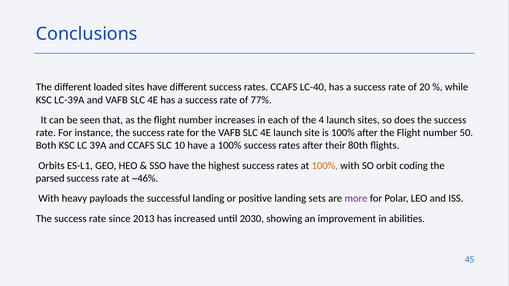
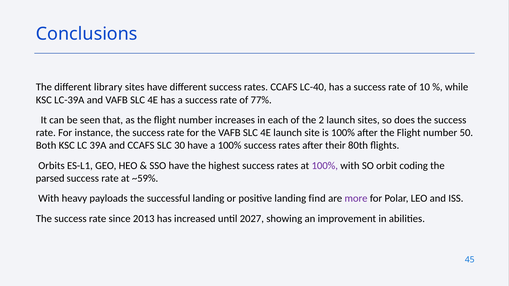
loaded: loaded -> library
20: 20 -> 10
4: 4 -> 2
10: 10 -> 30
100% at (325, 166) colour: orange -> purple
~46%: ~46% -> ~59%
sets: sets -> find
2030: 2030 -> 2027
